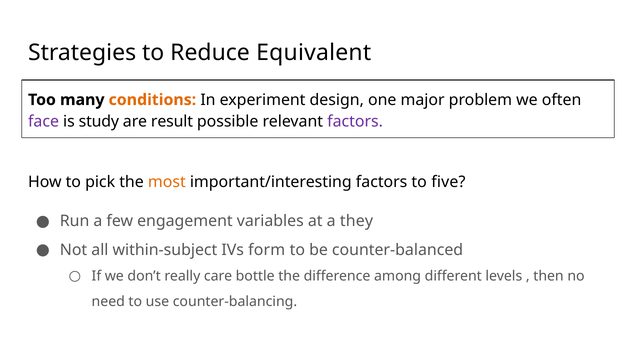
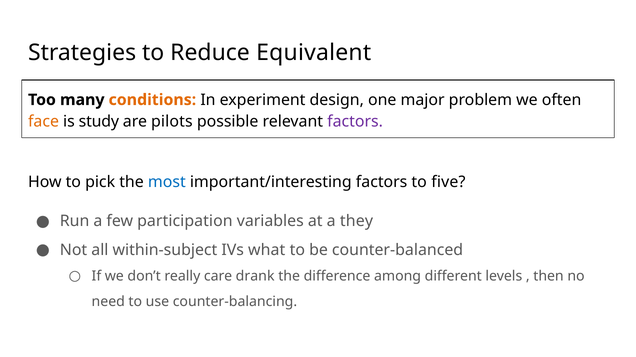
face colour: purple -> orange
result: result -> pilots
most colour: orange -> blue
engagement: engagement -> participation
form: form -> what
bottle: bottle -> drank
